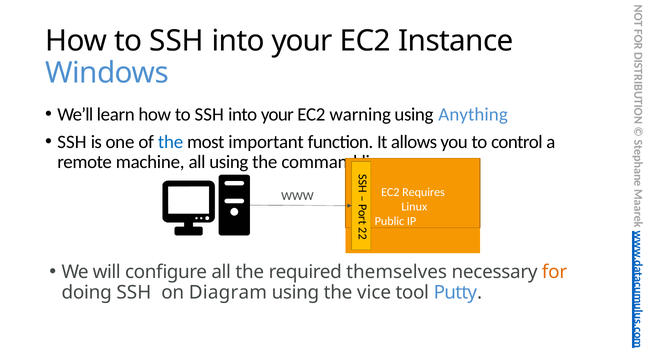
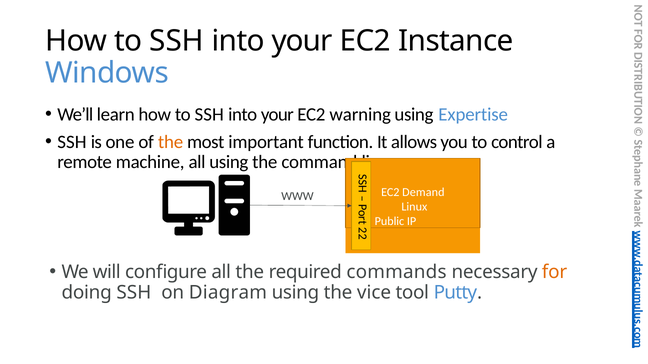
Anything: Anything -> Expertise
the at (171, 142) colour: blue -> orange
Requires: Requires -> Demand
themselves: themselves -> commands
